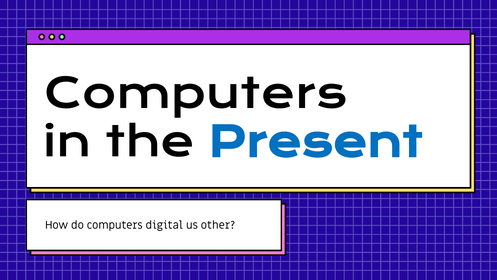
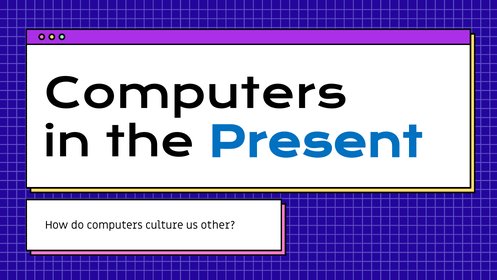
digital: digital -> culture
